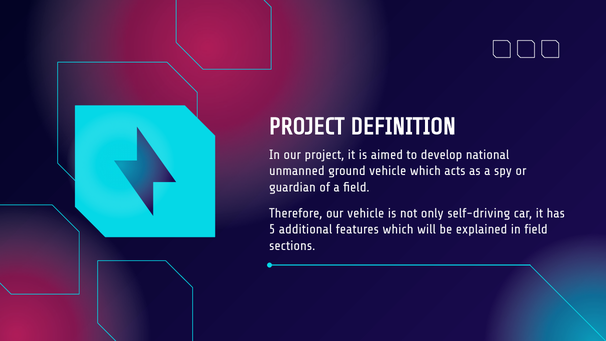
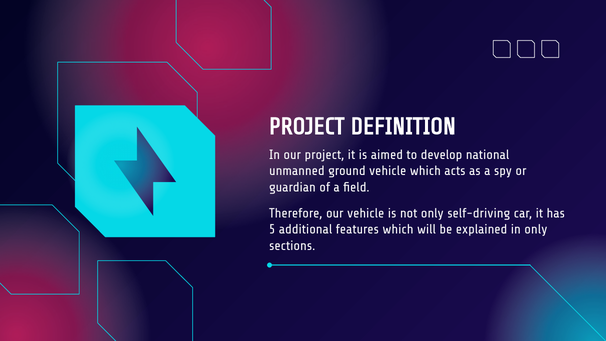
in field: field -> only
